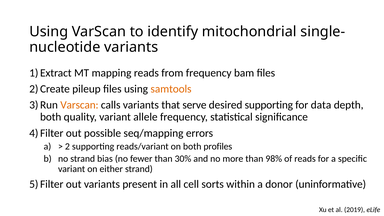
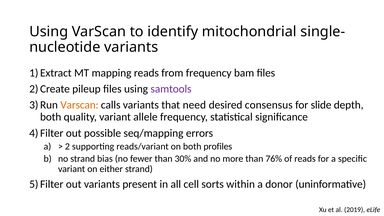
samtools colour: orange -> purple
serve: serve -> need
desired supporting: supporting -> consensus
data: data -> slide
98%: 98% -> 76%
